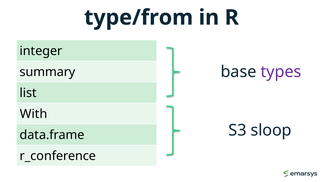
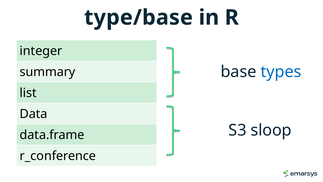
type/from: type/from -> type/base
types colour: purple -> blue
With: With -> Data
